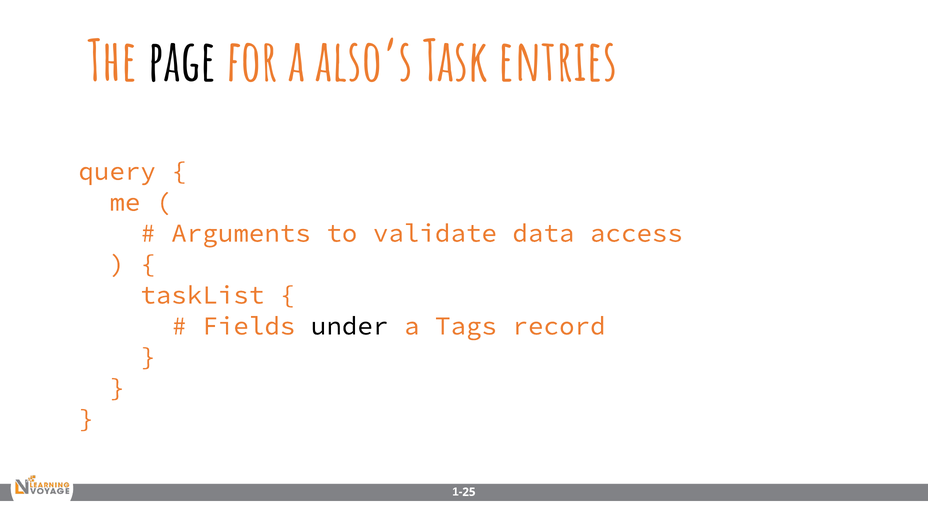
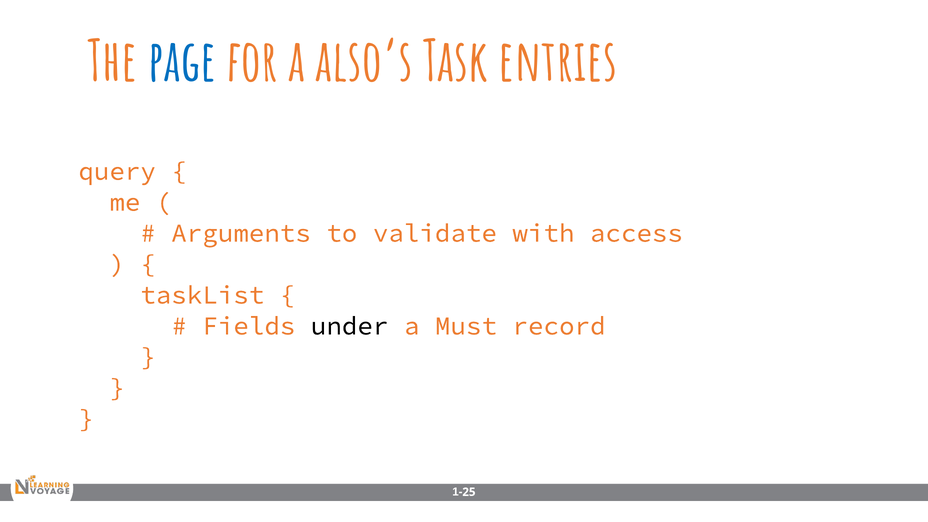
page colour: black -> blue
data: data -> with
Tags: Tags -> Must
